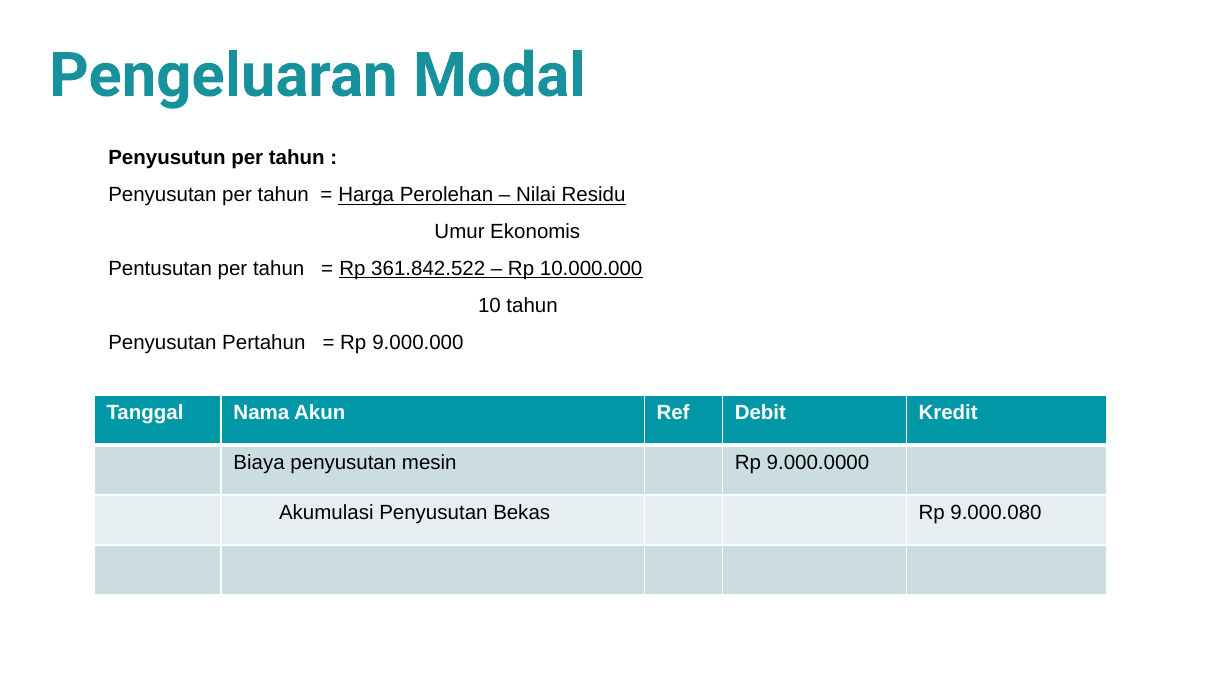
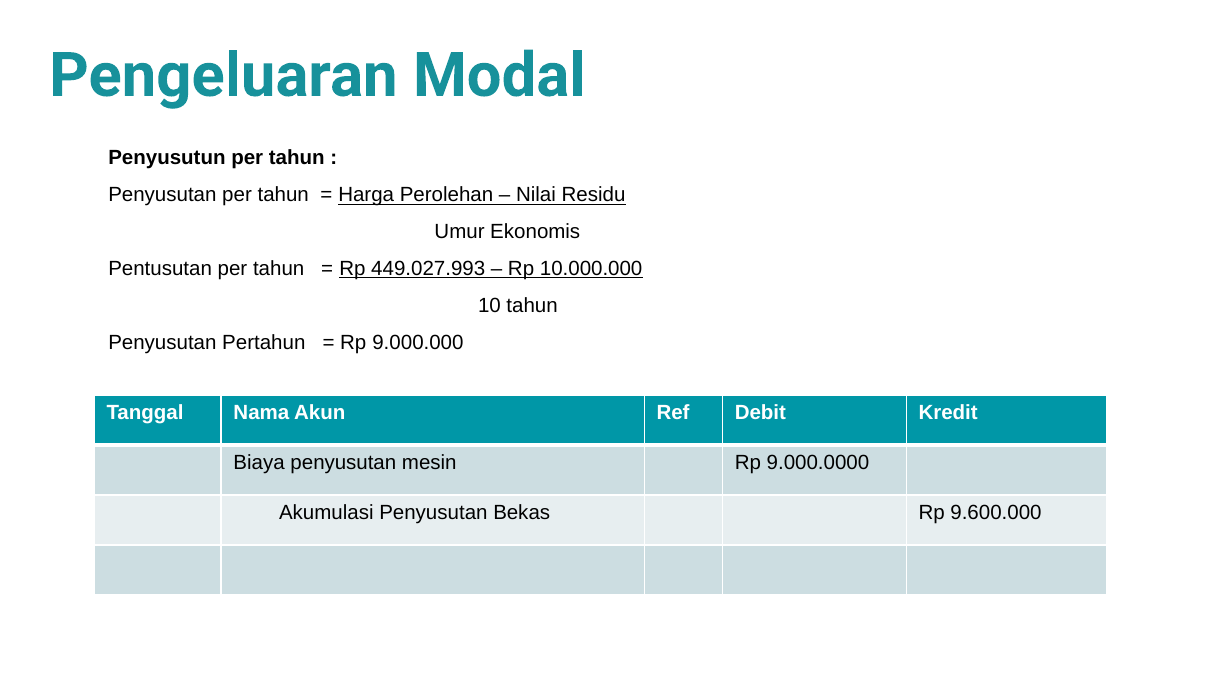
361.842.522: 361.842.522 -> 449.027.993
9.000.080: 9.000.080 -> 9.600.000
